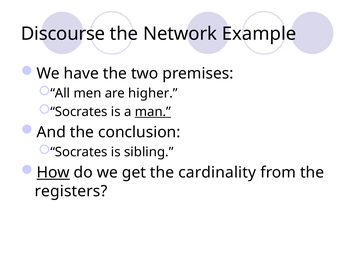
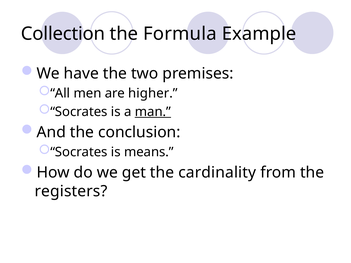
Discourse: Discourse -> Collection
Network: Network -> Formula
sibling: sibling -> means
How underline: present -> none
